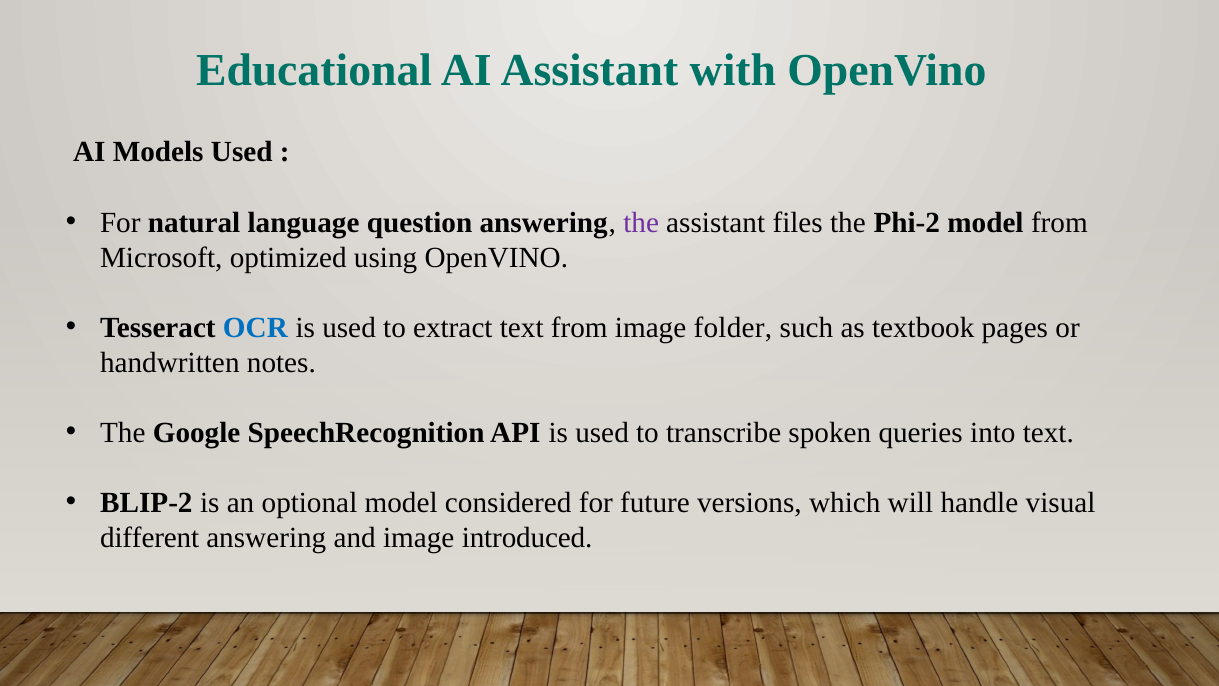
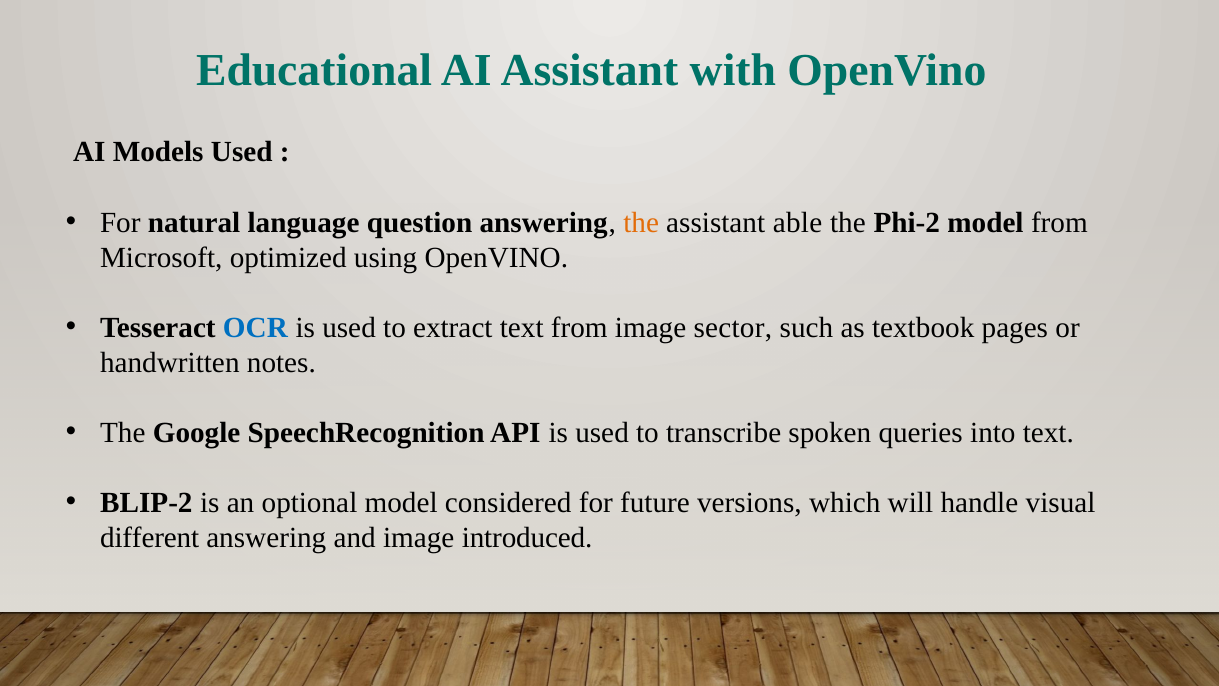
the at (641, 222) colour: purple -> orange
files: files -> able
folder: folder -> sector
